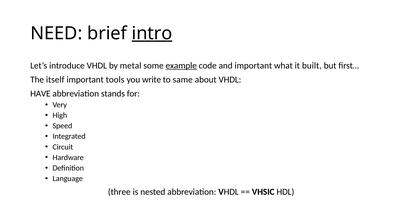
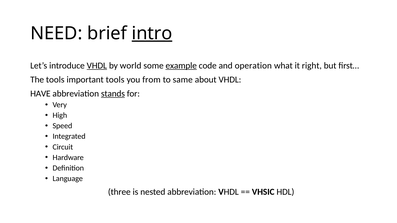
VHDL at (97, 66) underline: none -> present
metal: metal -> world
and important: important -> operation
built: built -> right
The itself: itself -> tools
write: write -> from
stands underline: none -> present
